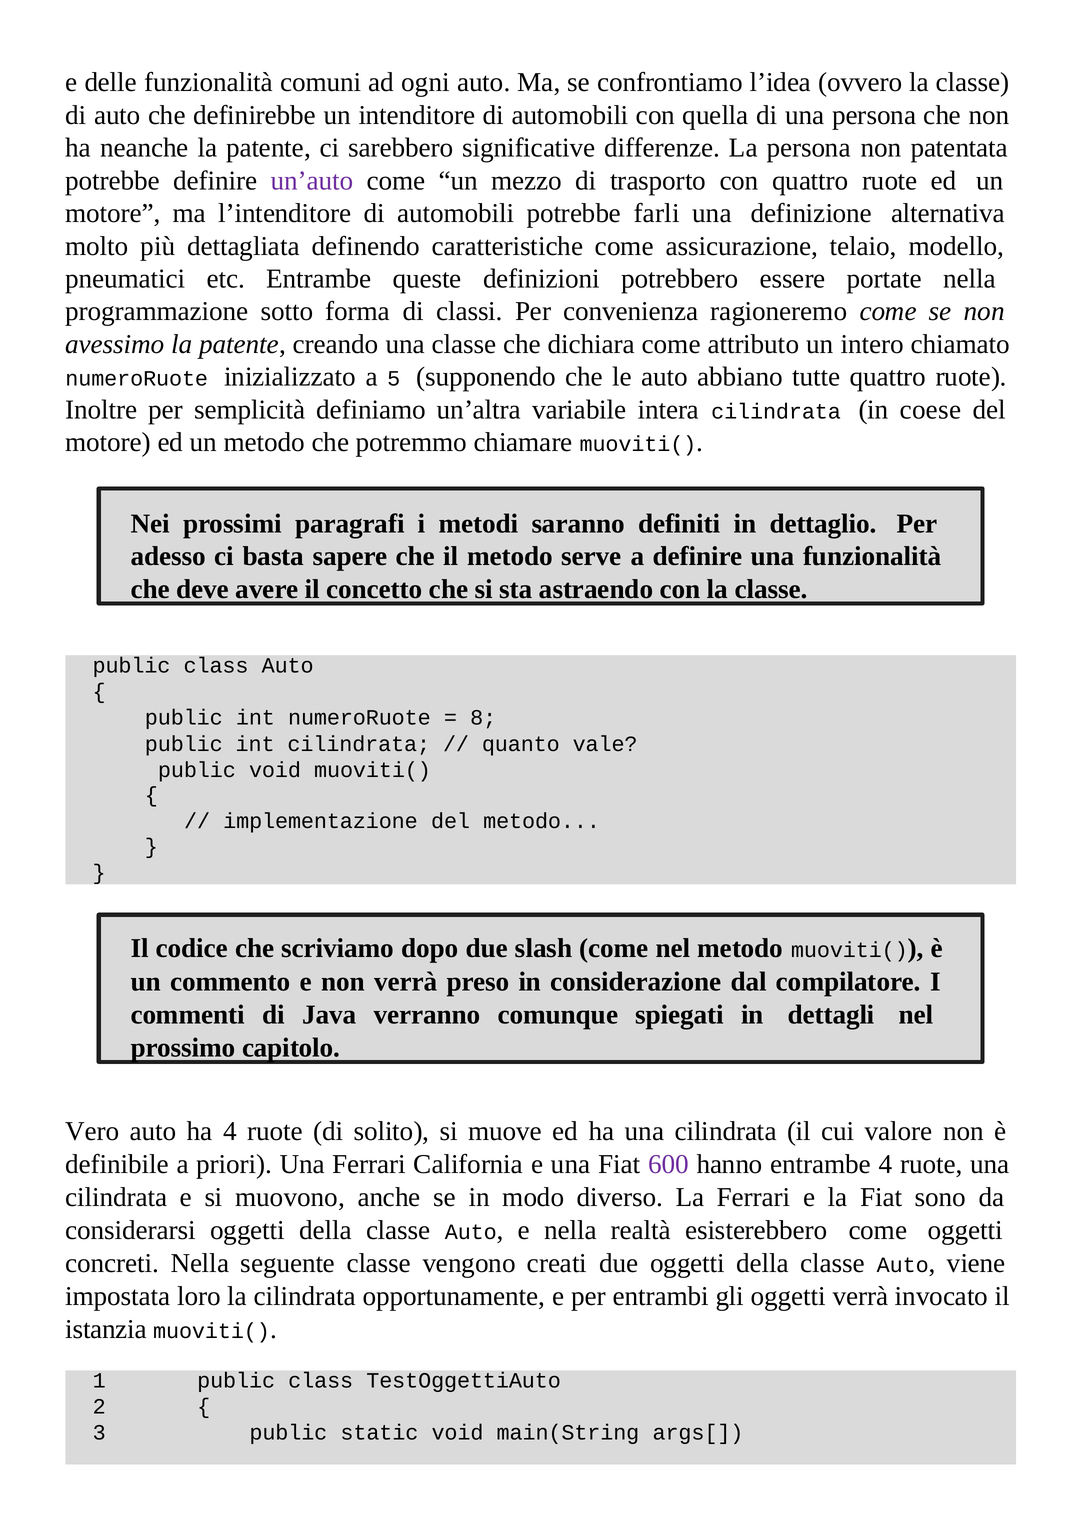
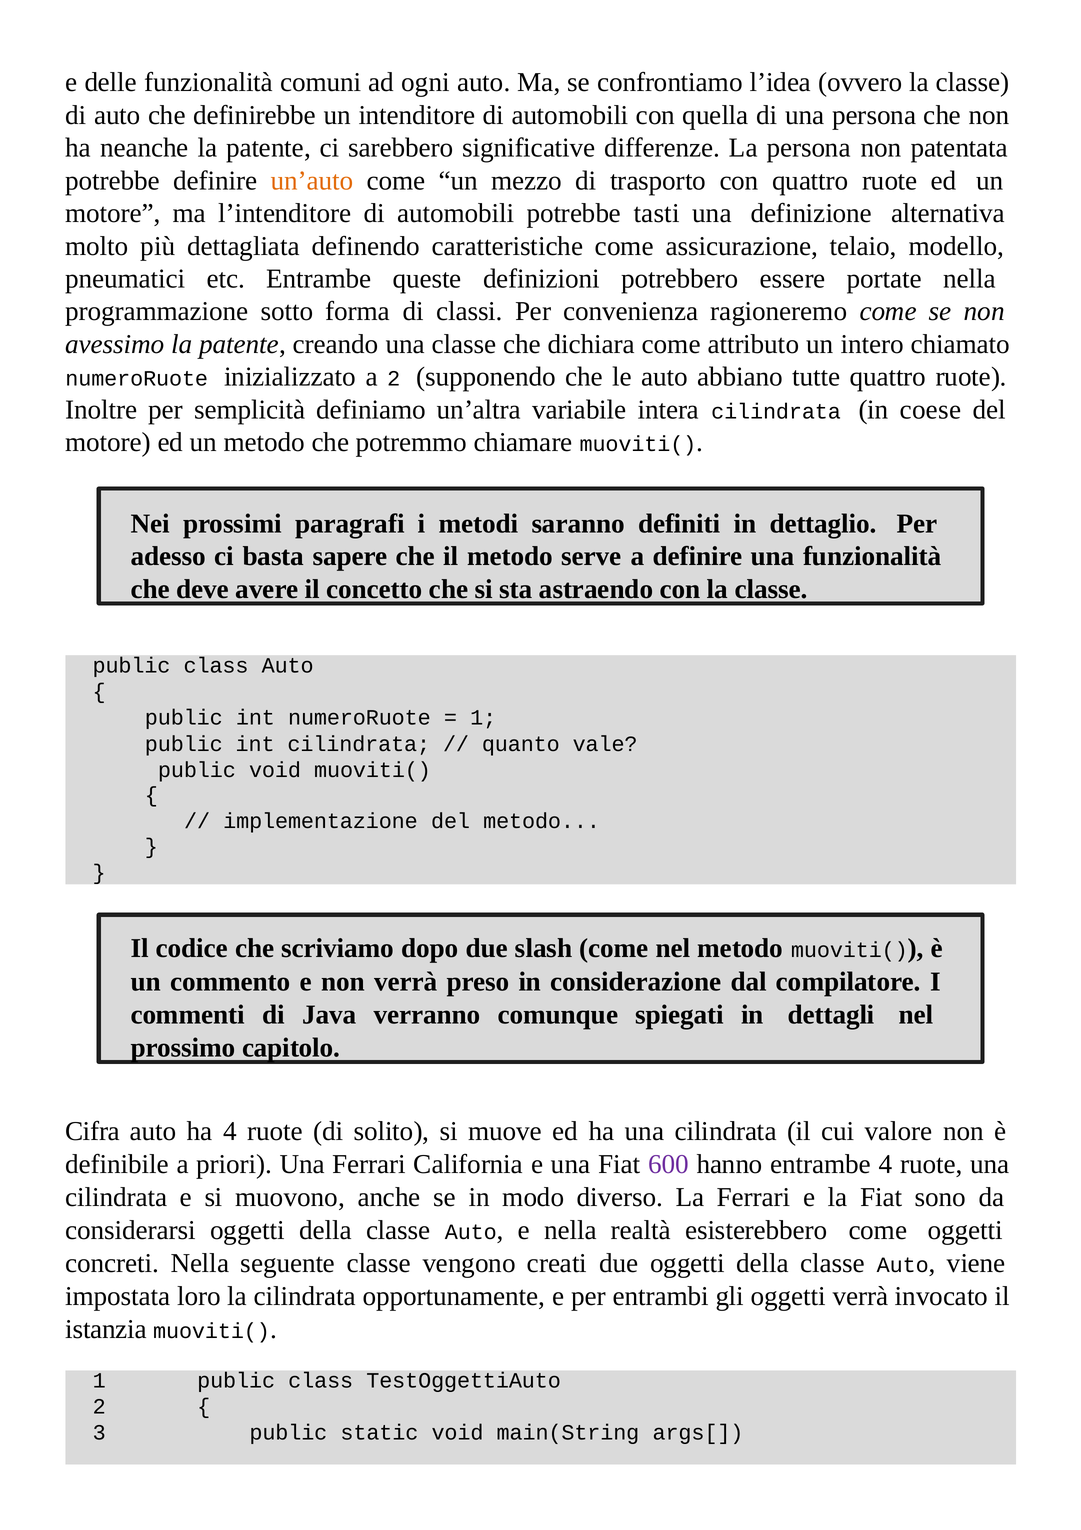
un’auto colour: purple -> orange
farli: farli -> tasti
a 5: 5 -> 2
8 at (483, 717): 8 -> 1
Vero: Vero -> Cifra
